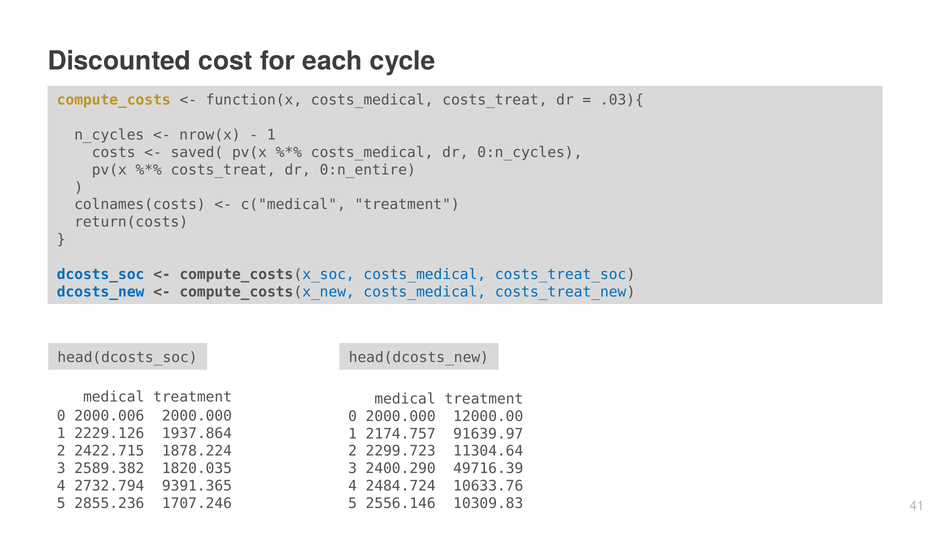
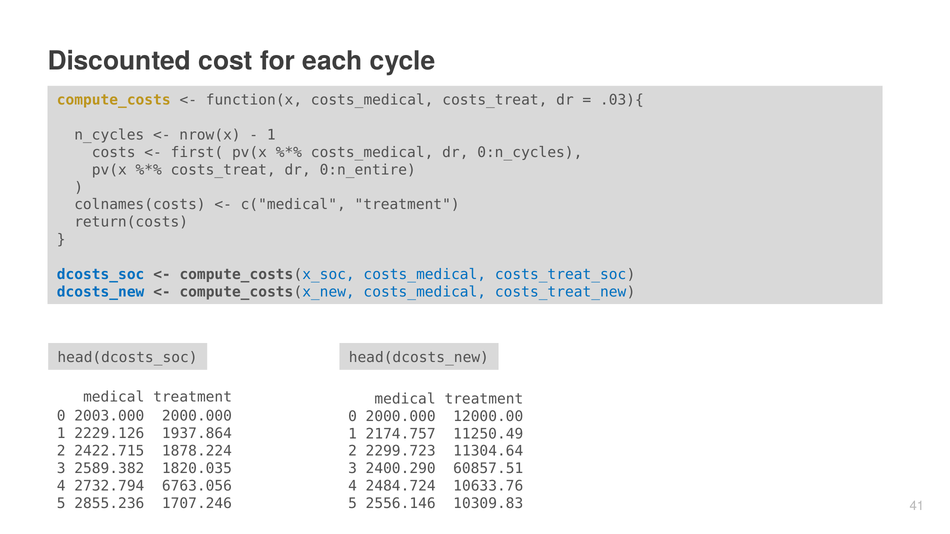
saved(: saved( -> first(
2000.006: 2000.006 -> 2003.000
91639.97: 91639.97 -> 11250.49
49716.39: 49716.39 -> 60857.51
9391.365: 9391.365 -> 6763.056
